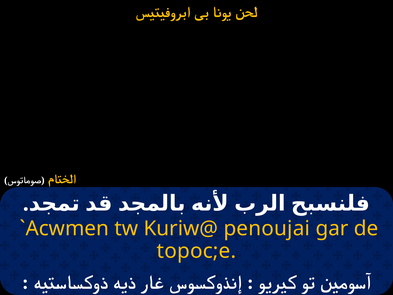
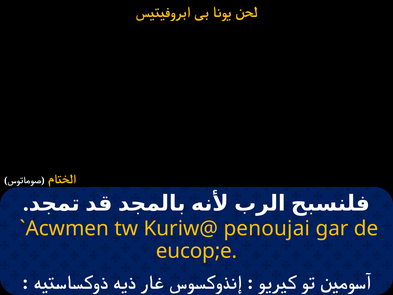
topoc;e: topoc;e -> eucop;e
